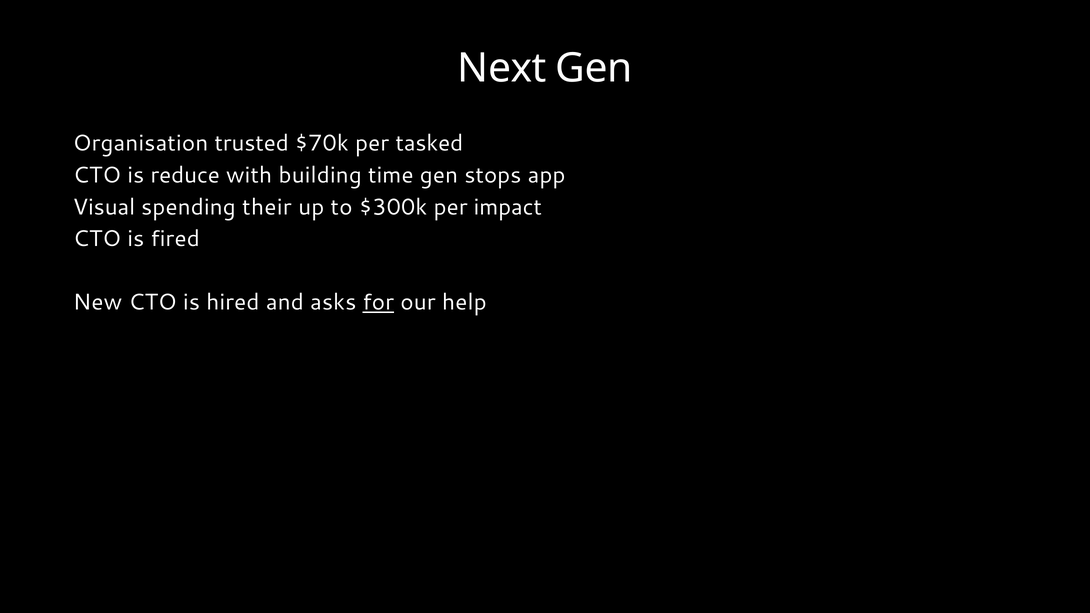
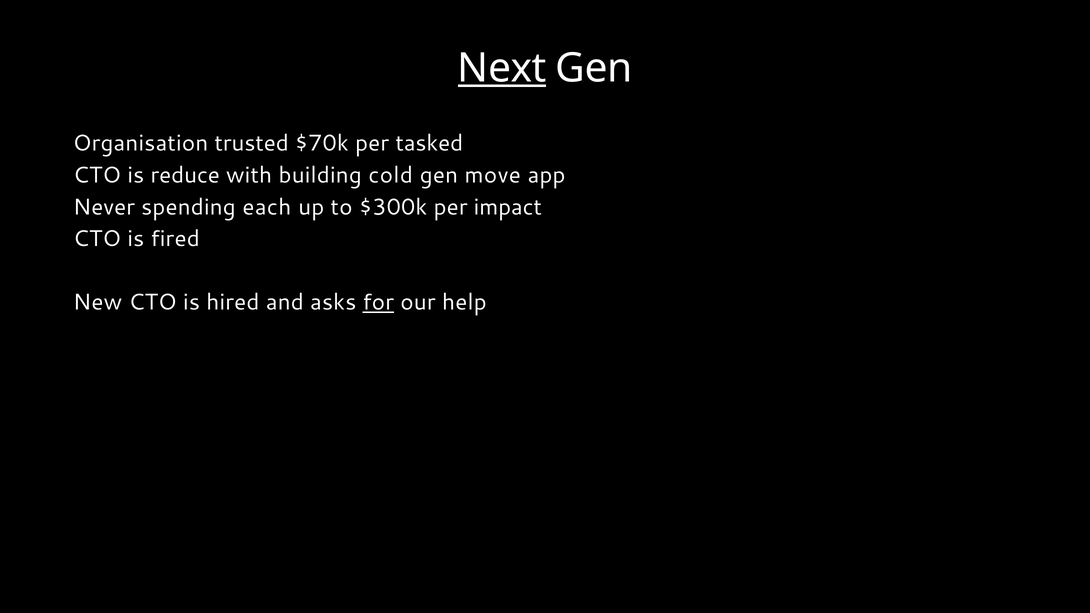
Next underline: none -> present
time: time -> cold
stops: stops -> move
Visual: Visual -> Never
their: their -> each
